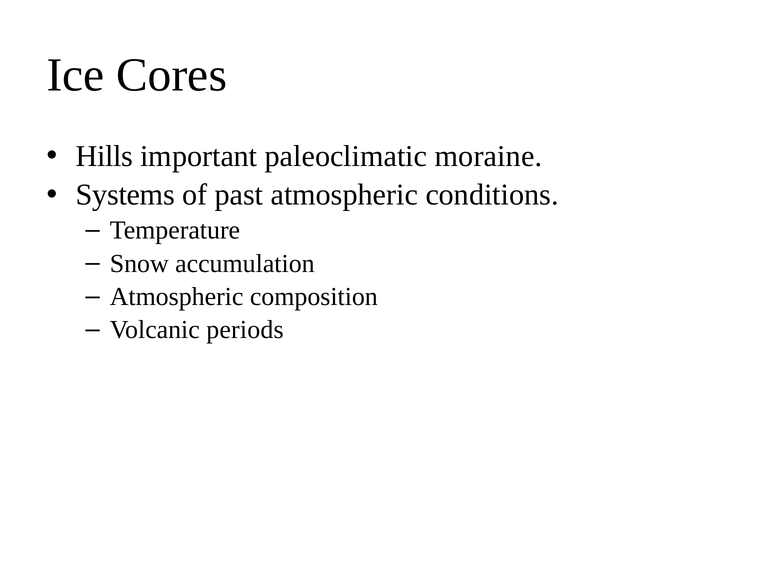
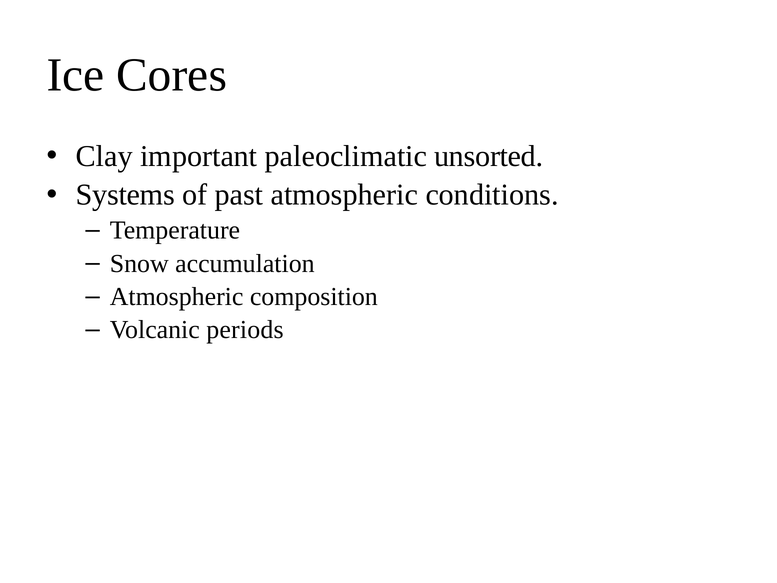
Hills: Hills -> Clay
moraine: moraine -> unsorted
